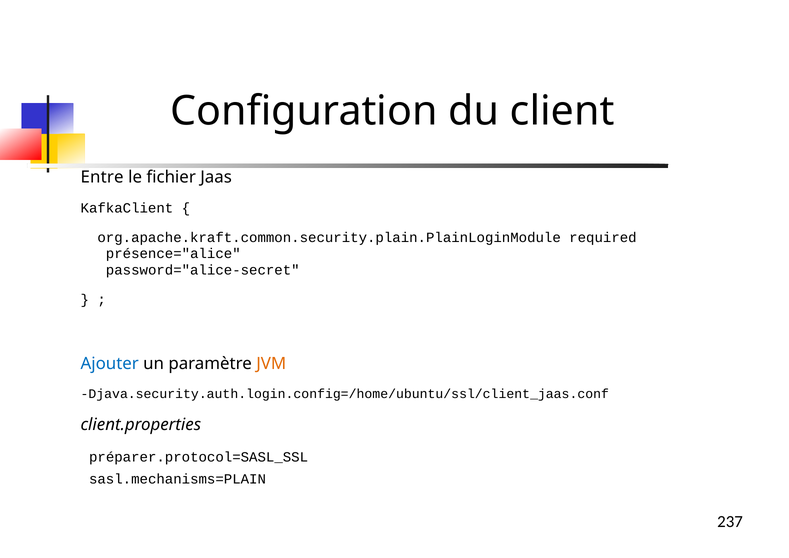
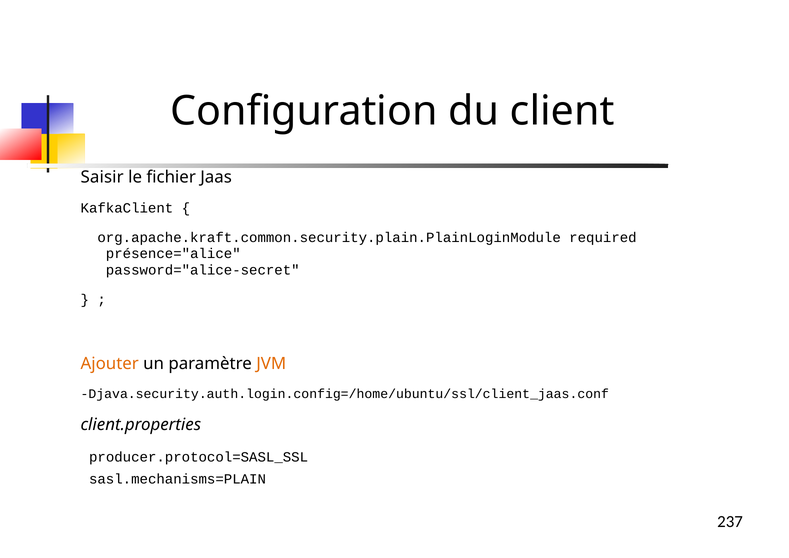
Entre: Entre -> Saisir
Ajouter colour: blue -> orange
préparer.protocol=SASL_SSL: préparer.protocol=SASL_SSL -> producer.protocol=SASL_SSL
